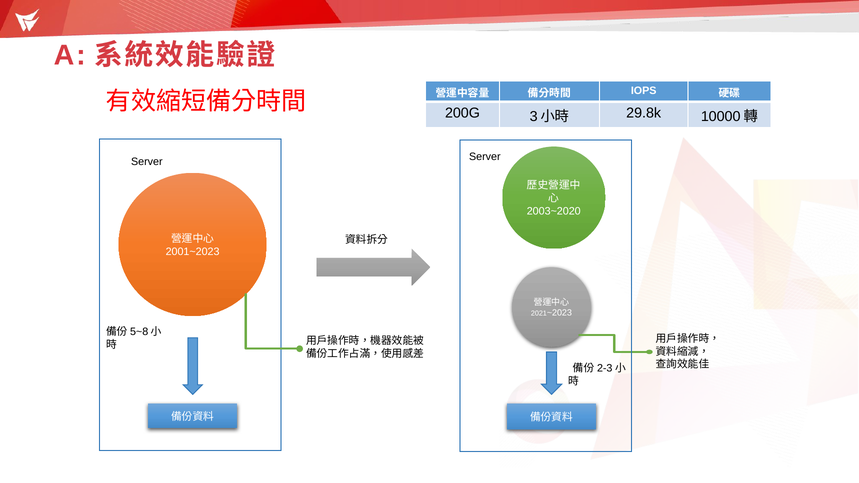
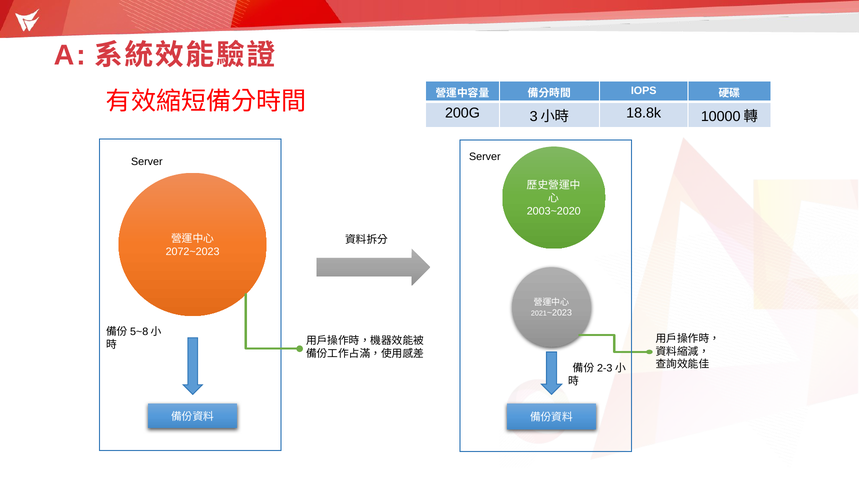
29.8k: 29.8k -> 18.8k
2001~2023: 2001~2023 -> 2072~2023
